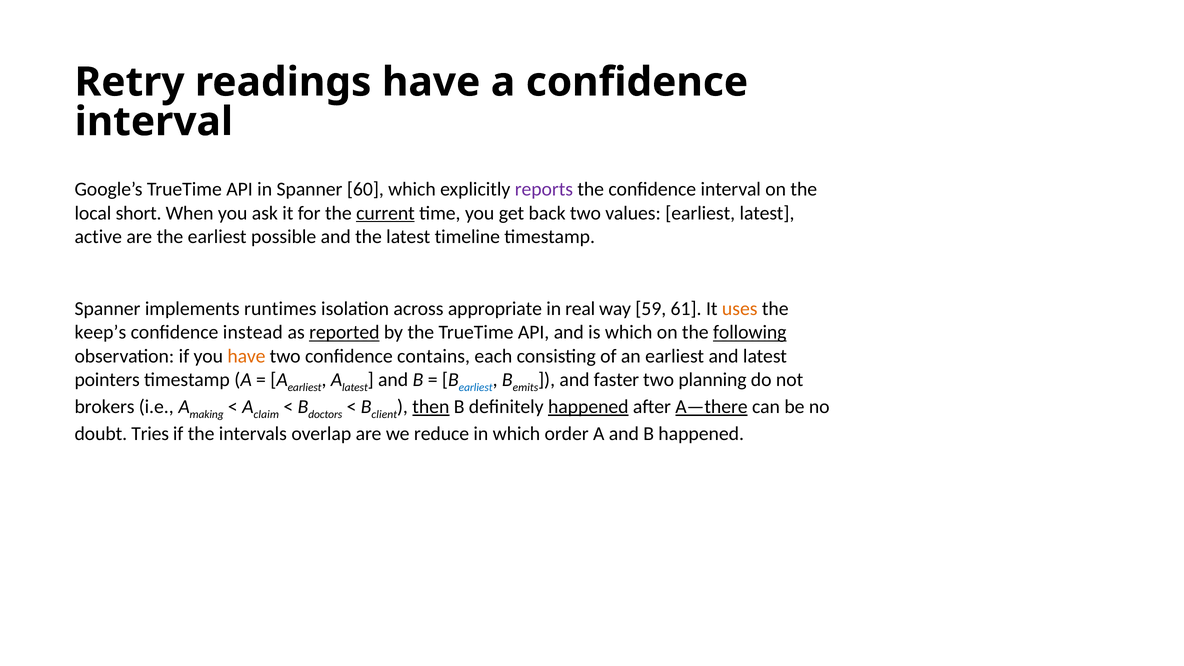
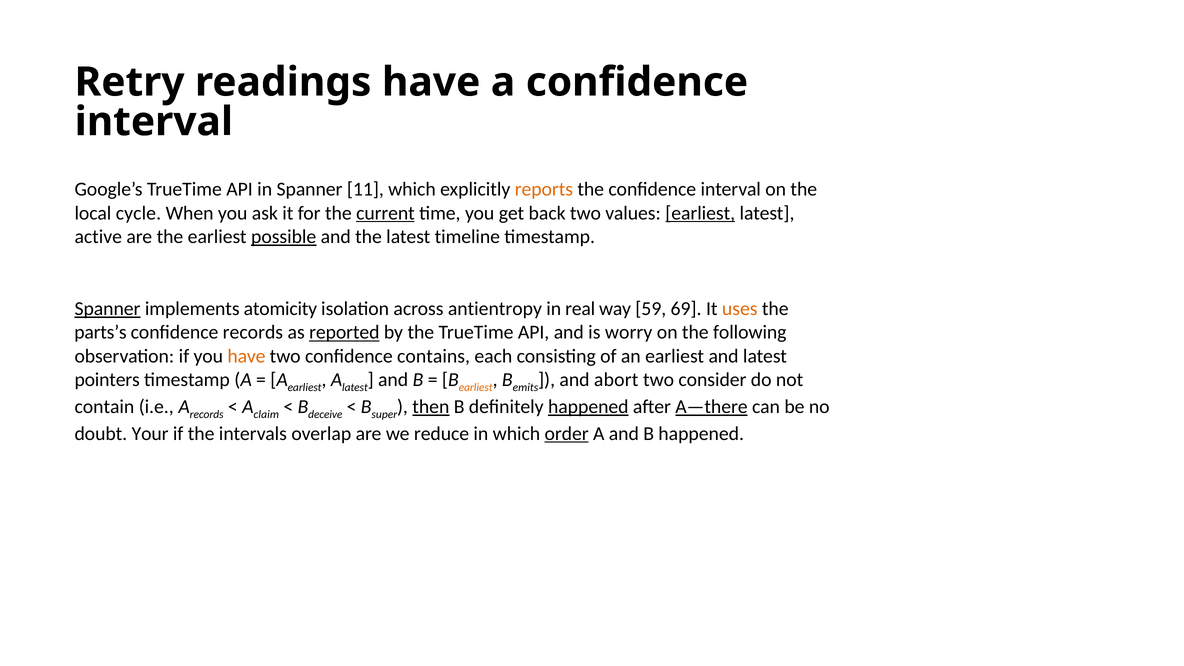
60: 60 -> 11
reports colour: purple -> orange
short: short -> cycle
earliest at (700, 213) underline: none -> present
possible underline: none -> present
Spanner at (107, 309) underline: none -> present
runtimes: runtimes -> atomicity
appropriate: appropriate -> antientropy
61: 61 -> 69
keep’s: keep’s -> parts’s
confidence instead: instead -> records
is which: which -> worry
following underline: present -> none
earliest at (476, 387) colour: blue -> orange
faster: faster -> abort
planning: planning -> consider
brokers: brokers -> contain
A making: making -> records
doctors: doctors -> deceive
client: client -> super
Tries: Tries -> Your
order underline: none -> present
